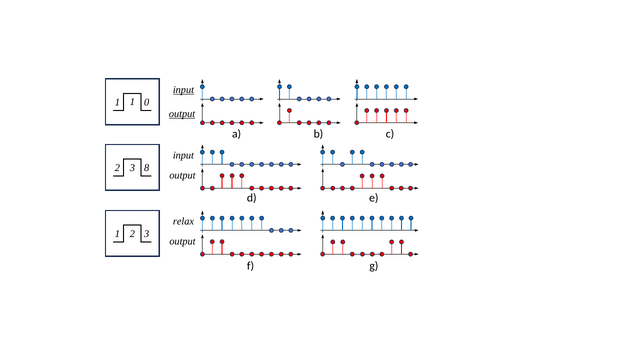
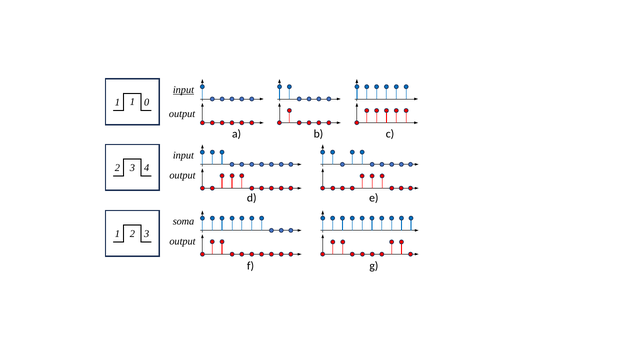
output at (182, 114) underline: present -> none
8: 8 -> 4
relax: relax -> soma
